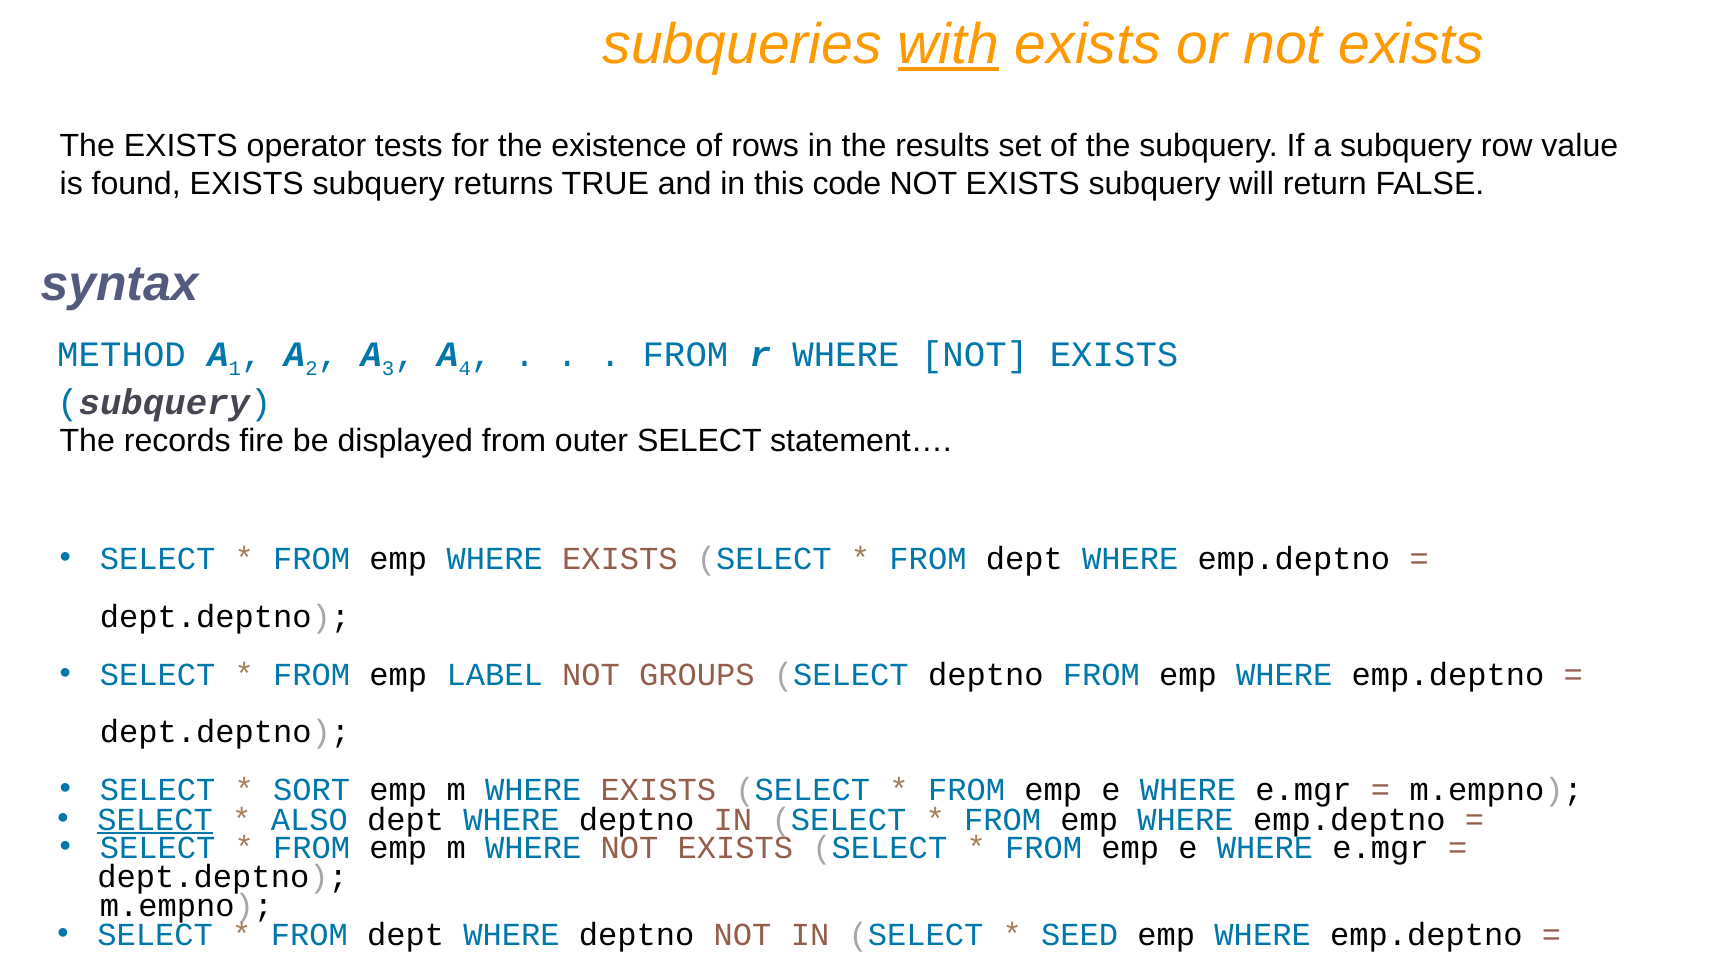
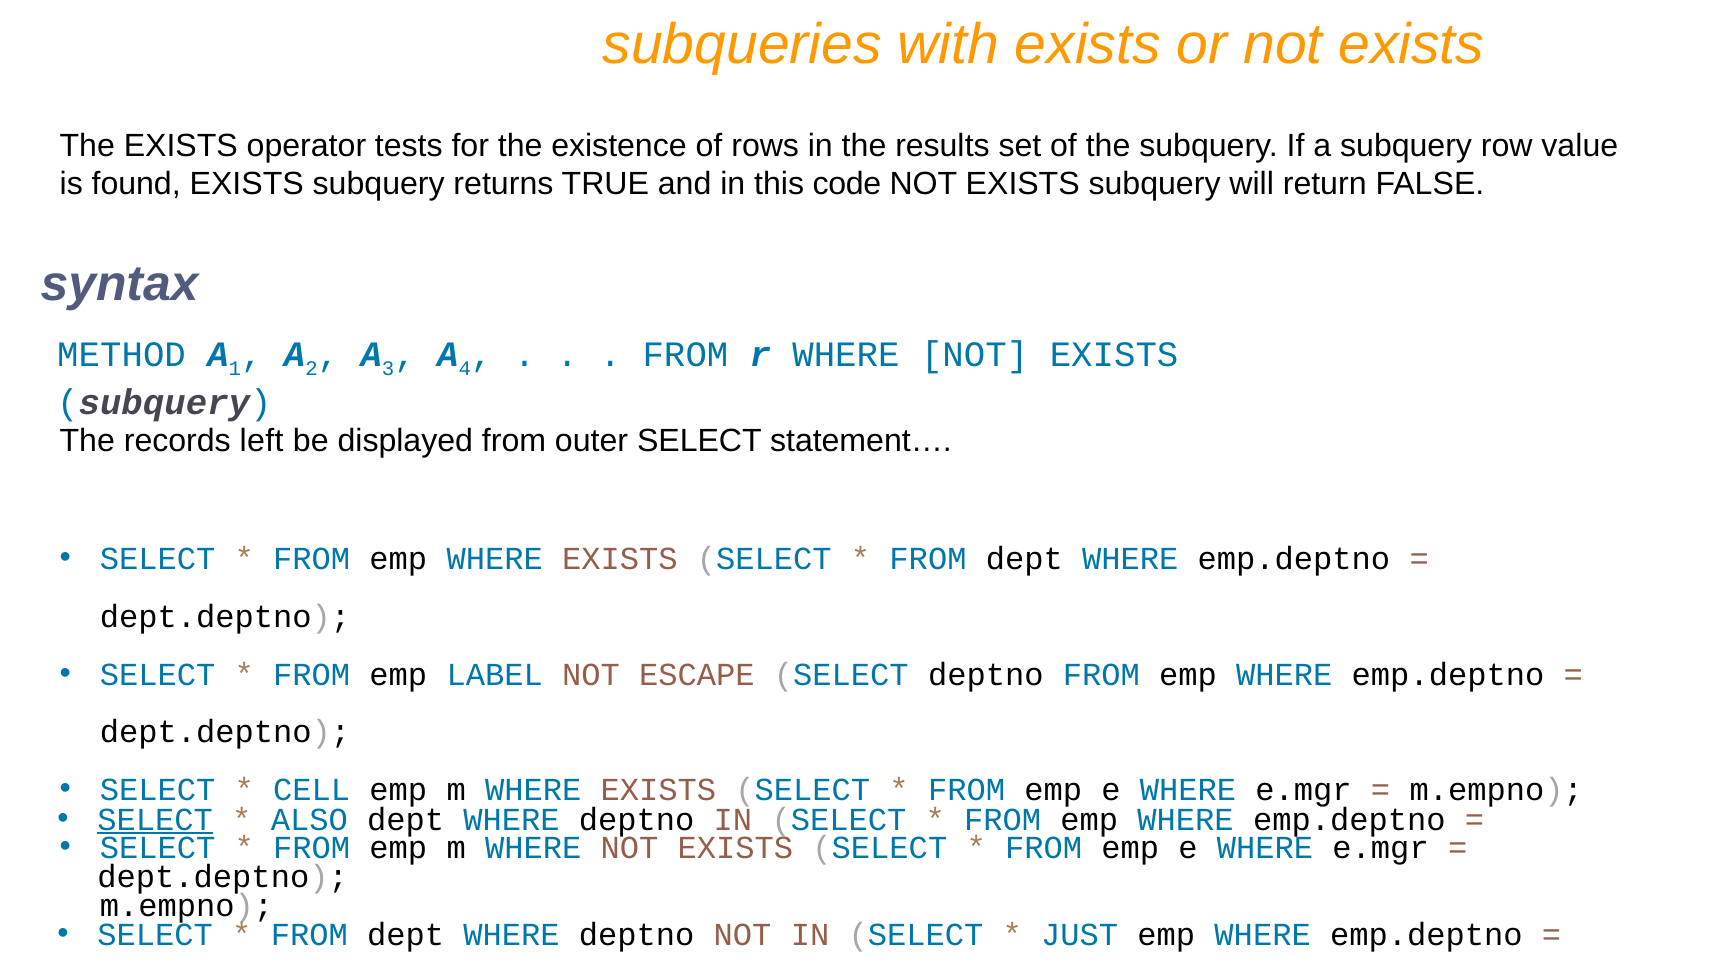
with underline: present -> none
fire: fire -> left
GROUPS: GROUPS -> ESCAPE
SORT: SORT -> CELL
SEED: SEED -> JUST
